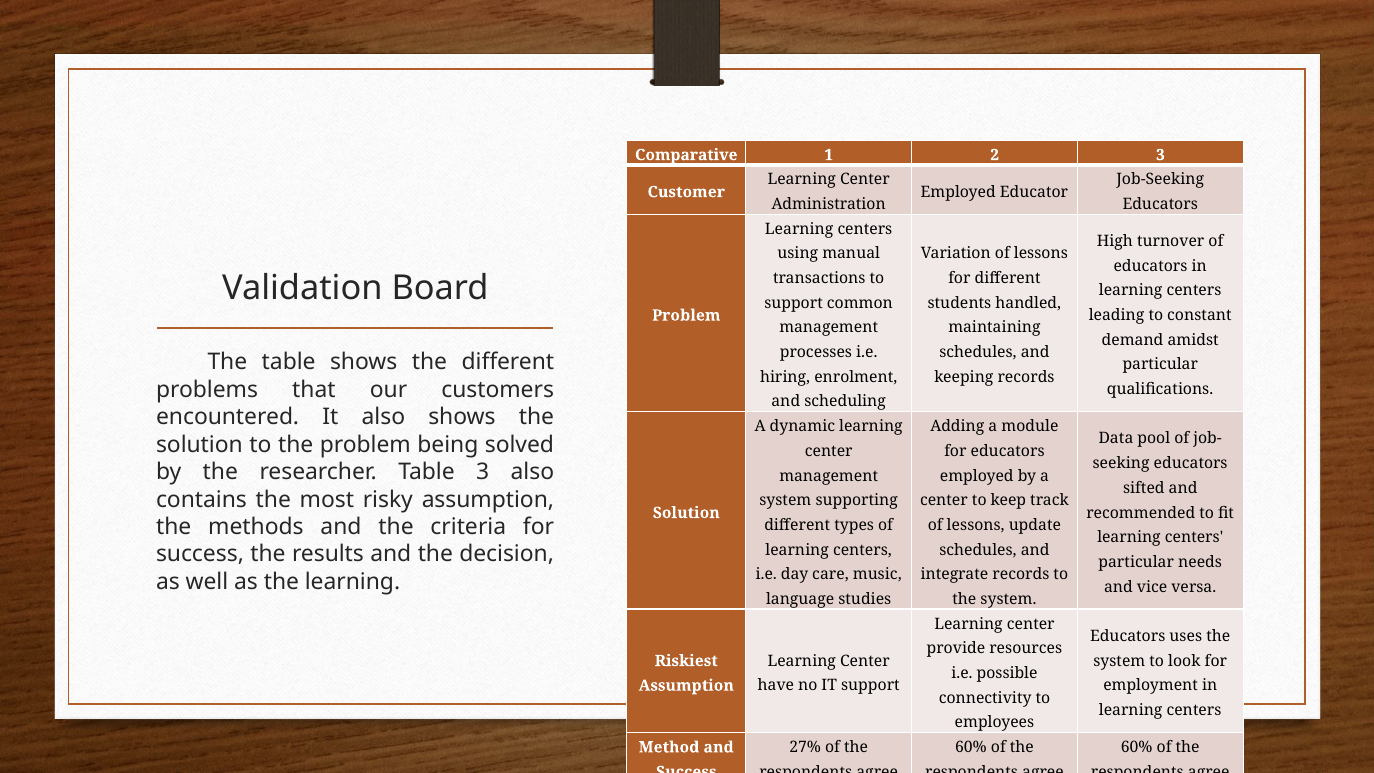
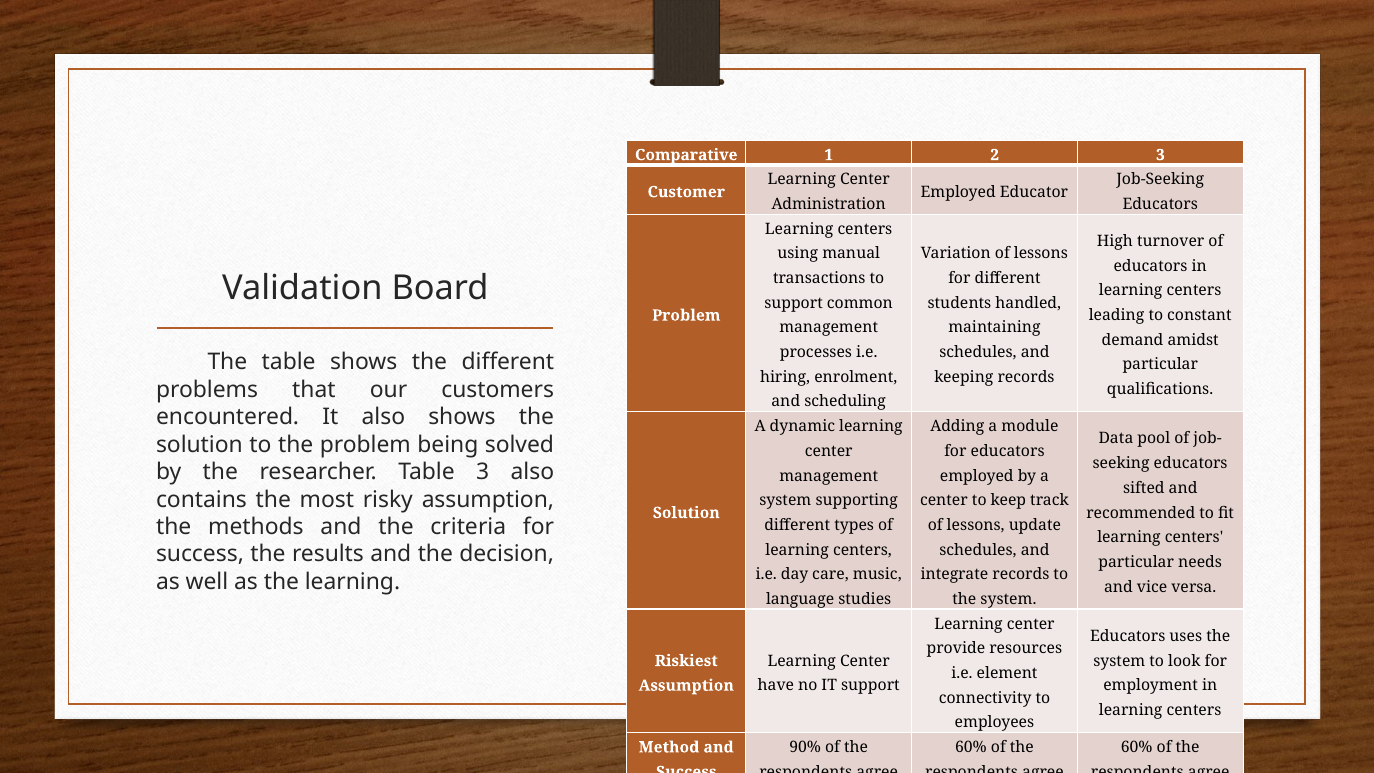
possible: possible -> element
27%: 27% -> 90%
